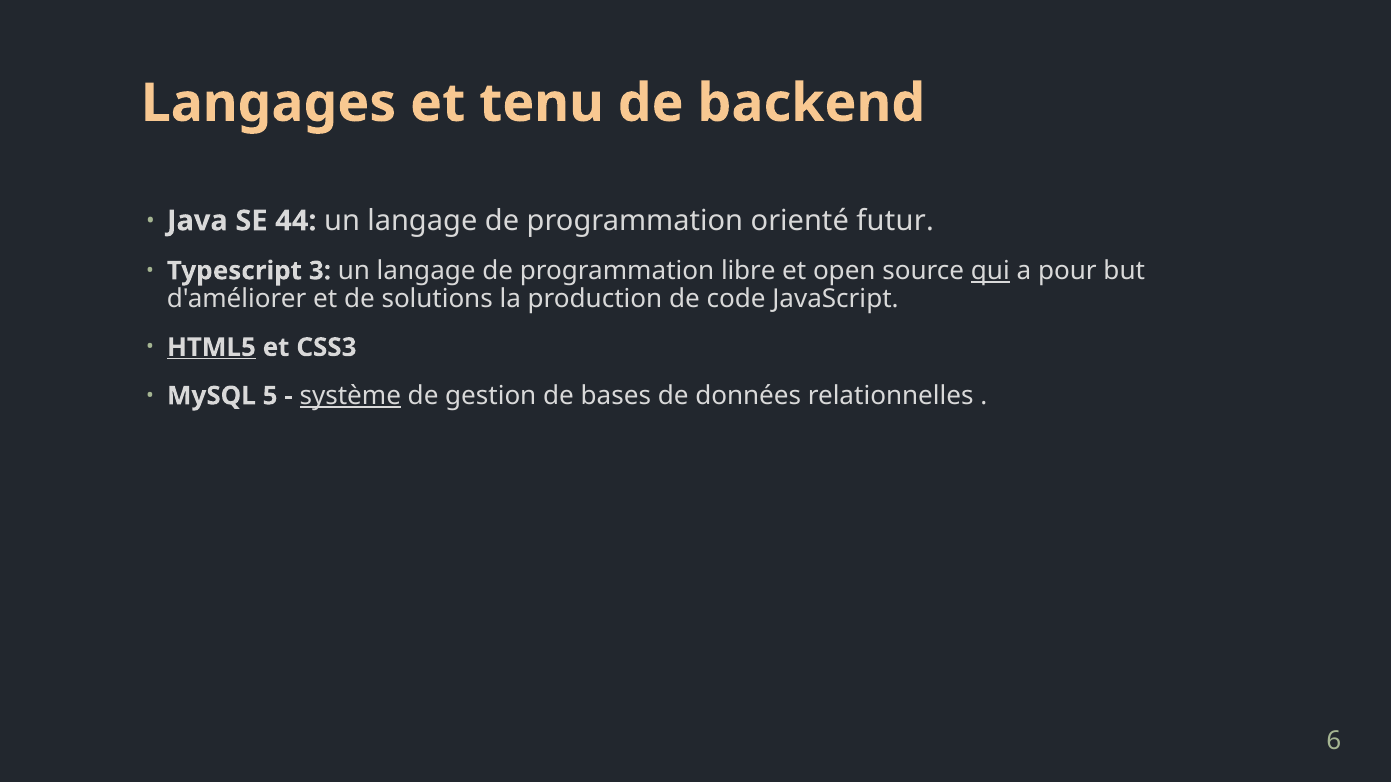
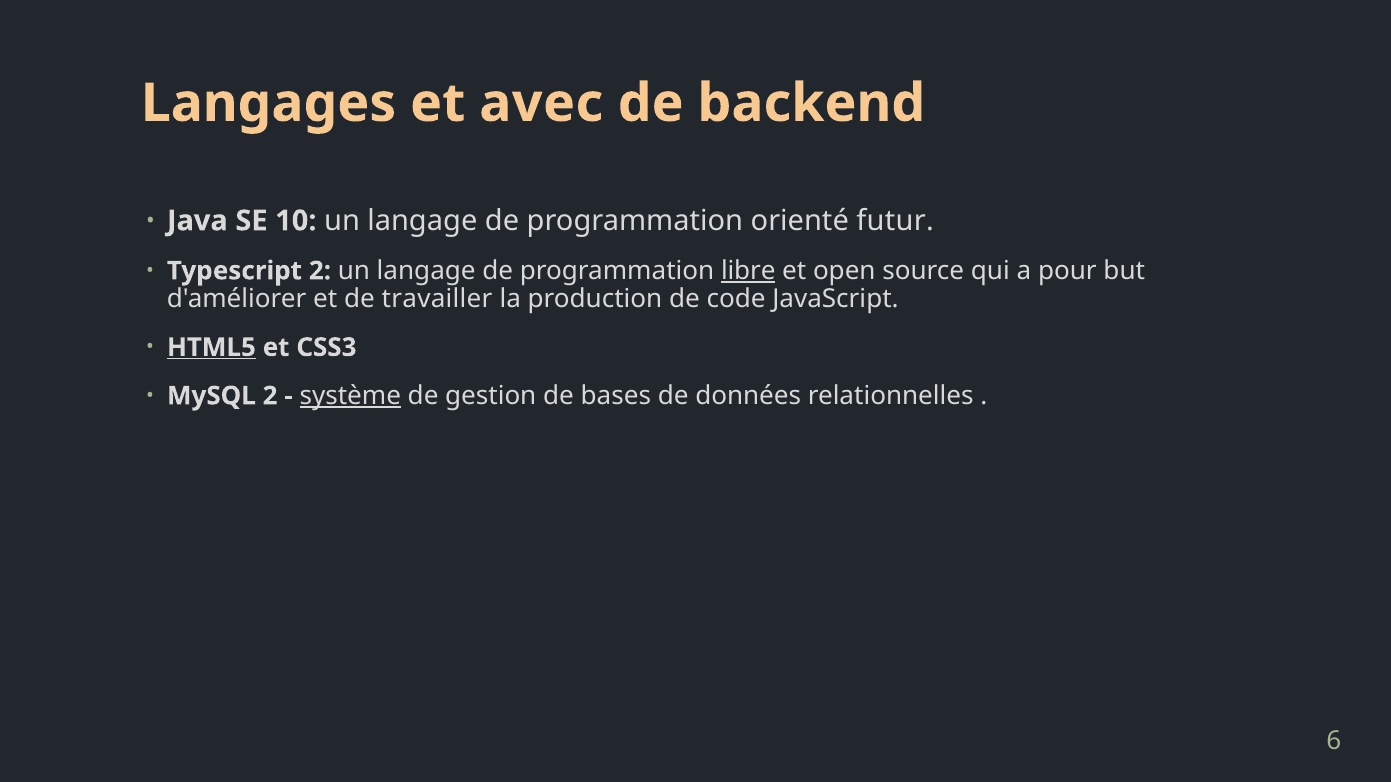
tenu: tenu -> avec
44: 44 -> 10
Typescript 3: 3 -> 2
libre underline: none -> present
qui underline: present -> none
solutions: solutions -> travailler
MySQL 5: 5 -> 2
